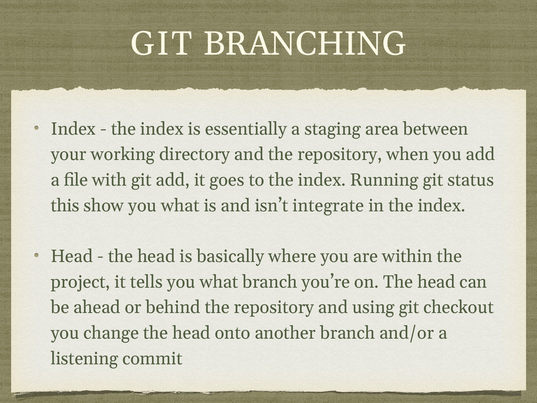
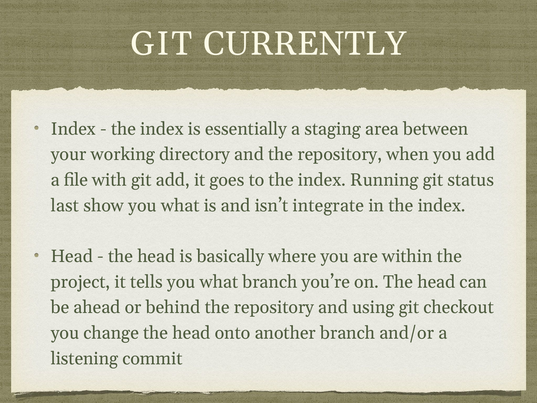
BRANCHING: BRANCHING -> CURRENTLY
this: this -> last
